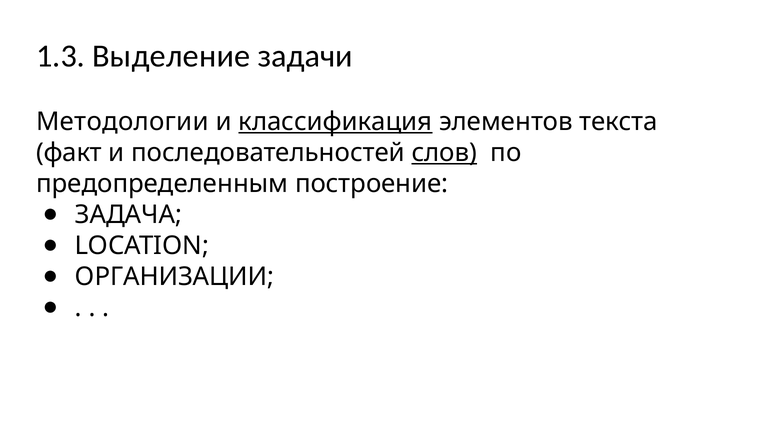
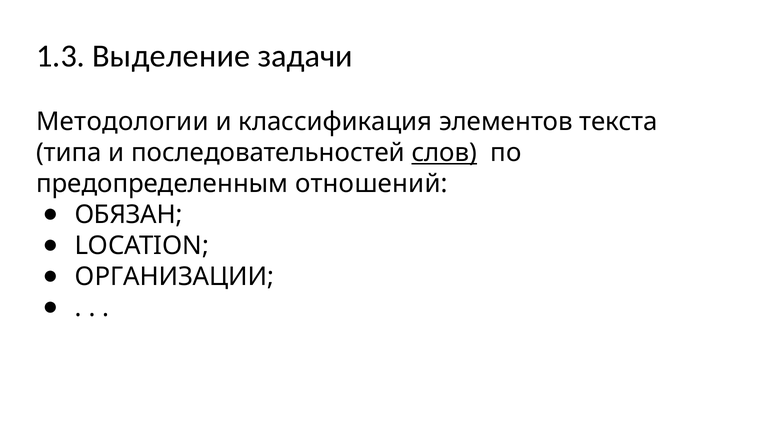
классификация underline: present -> none
факт: факт -> типа
построение: построение -> отношений
ЗАДАЧА: ЗАДАЧА -> ОБЯЗАН
